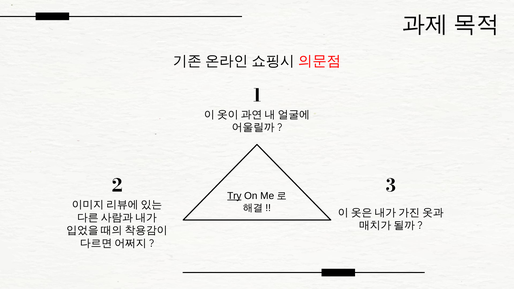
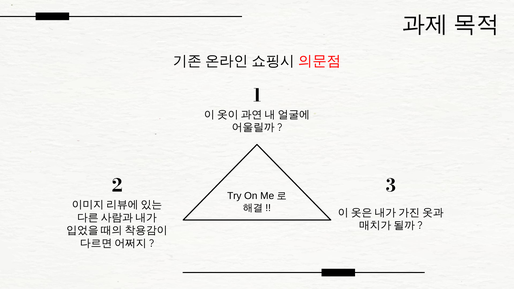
Try underline: present -> none
